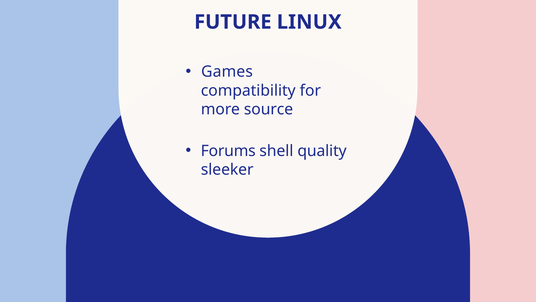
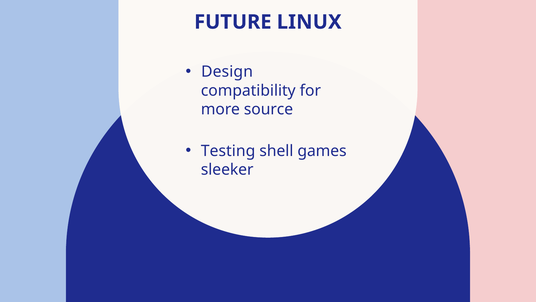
Games: Games -> Design
Forums: Forums -> Testing
quality: quality -> games
